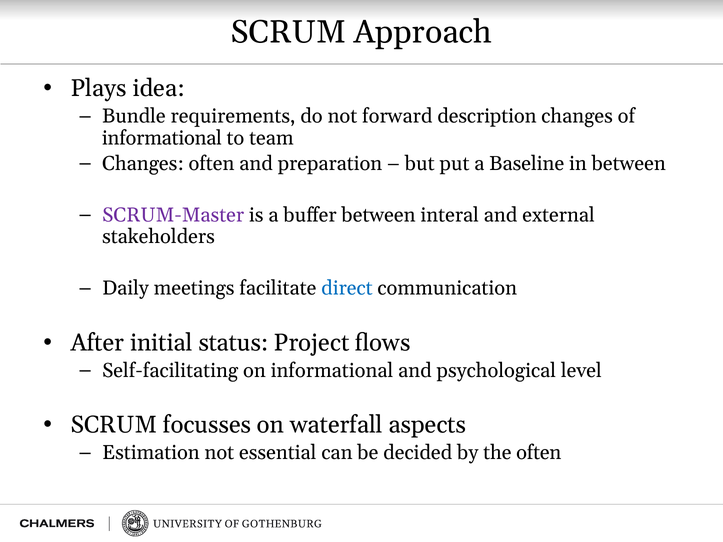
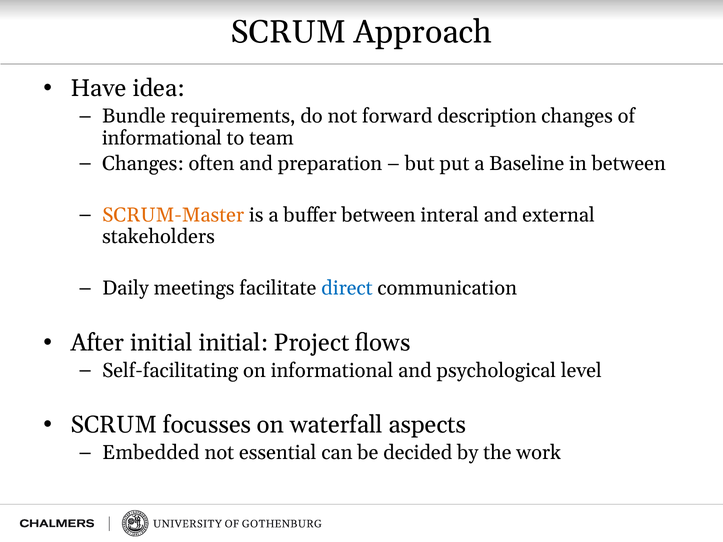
Plays: Plays -> Have
SCRUM-Master colour: purple -> orange
initial status: status -> initial
Estimation: Estimation -> Embedded
the often: often -> work
